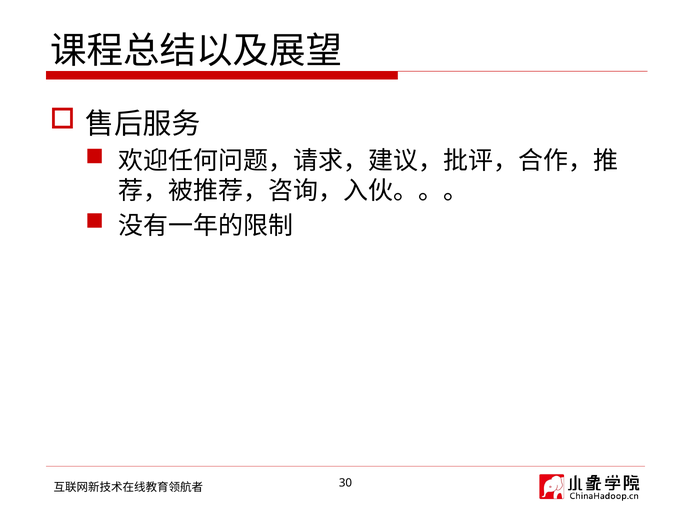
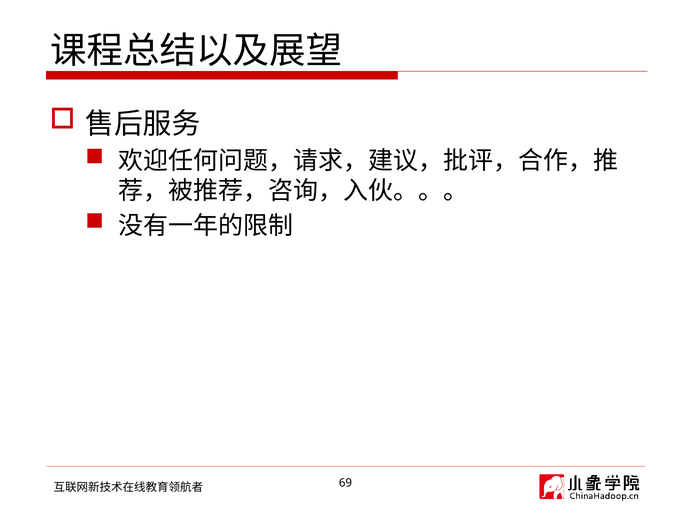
30: 30 -> 69
